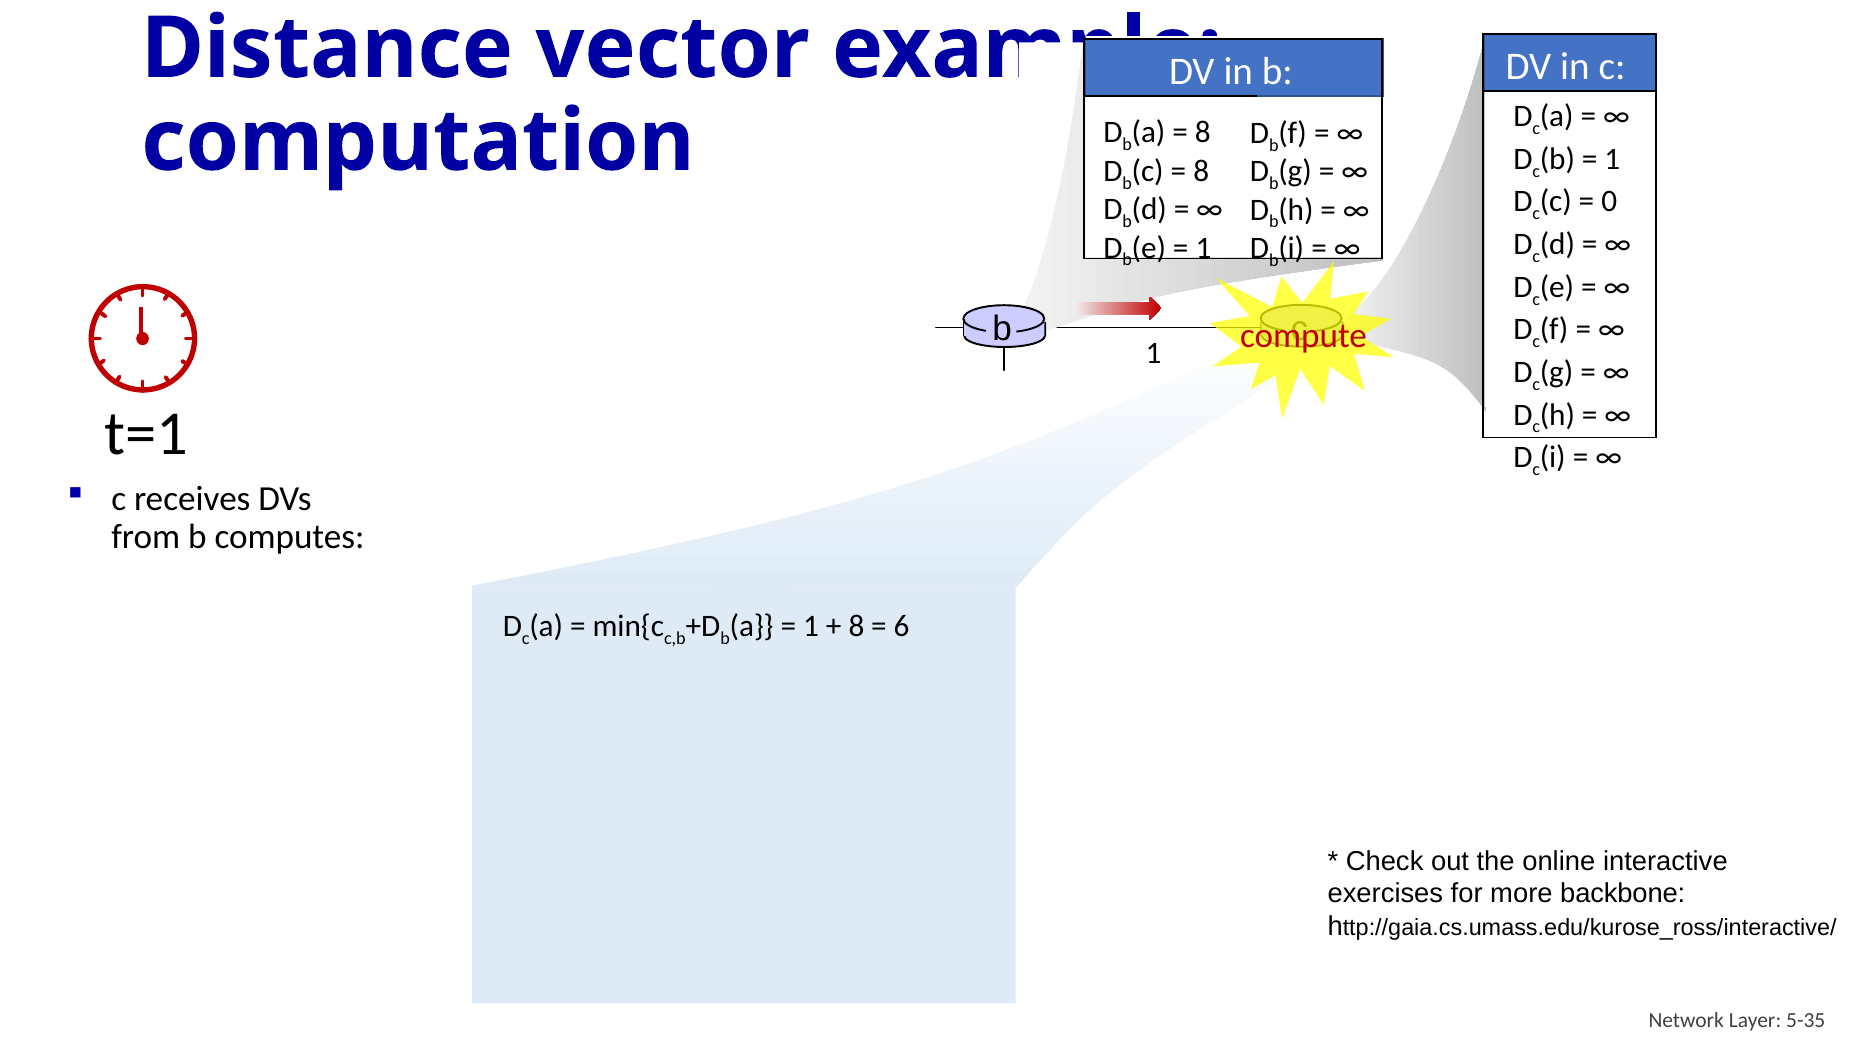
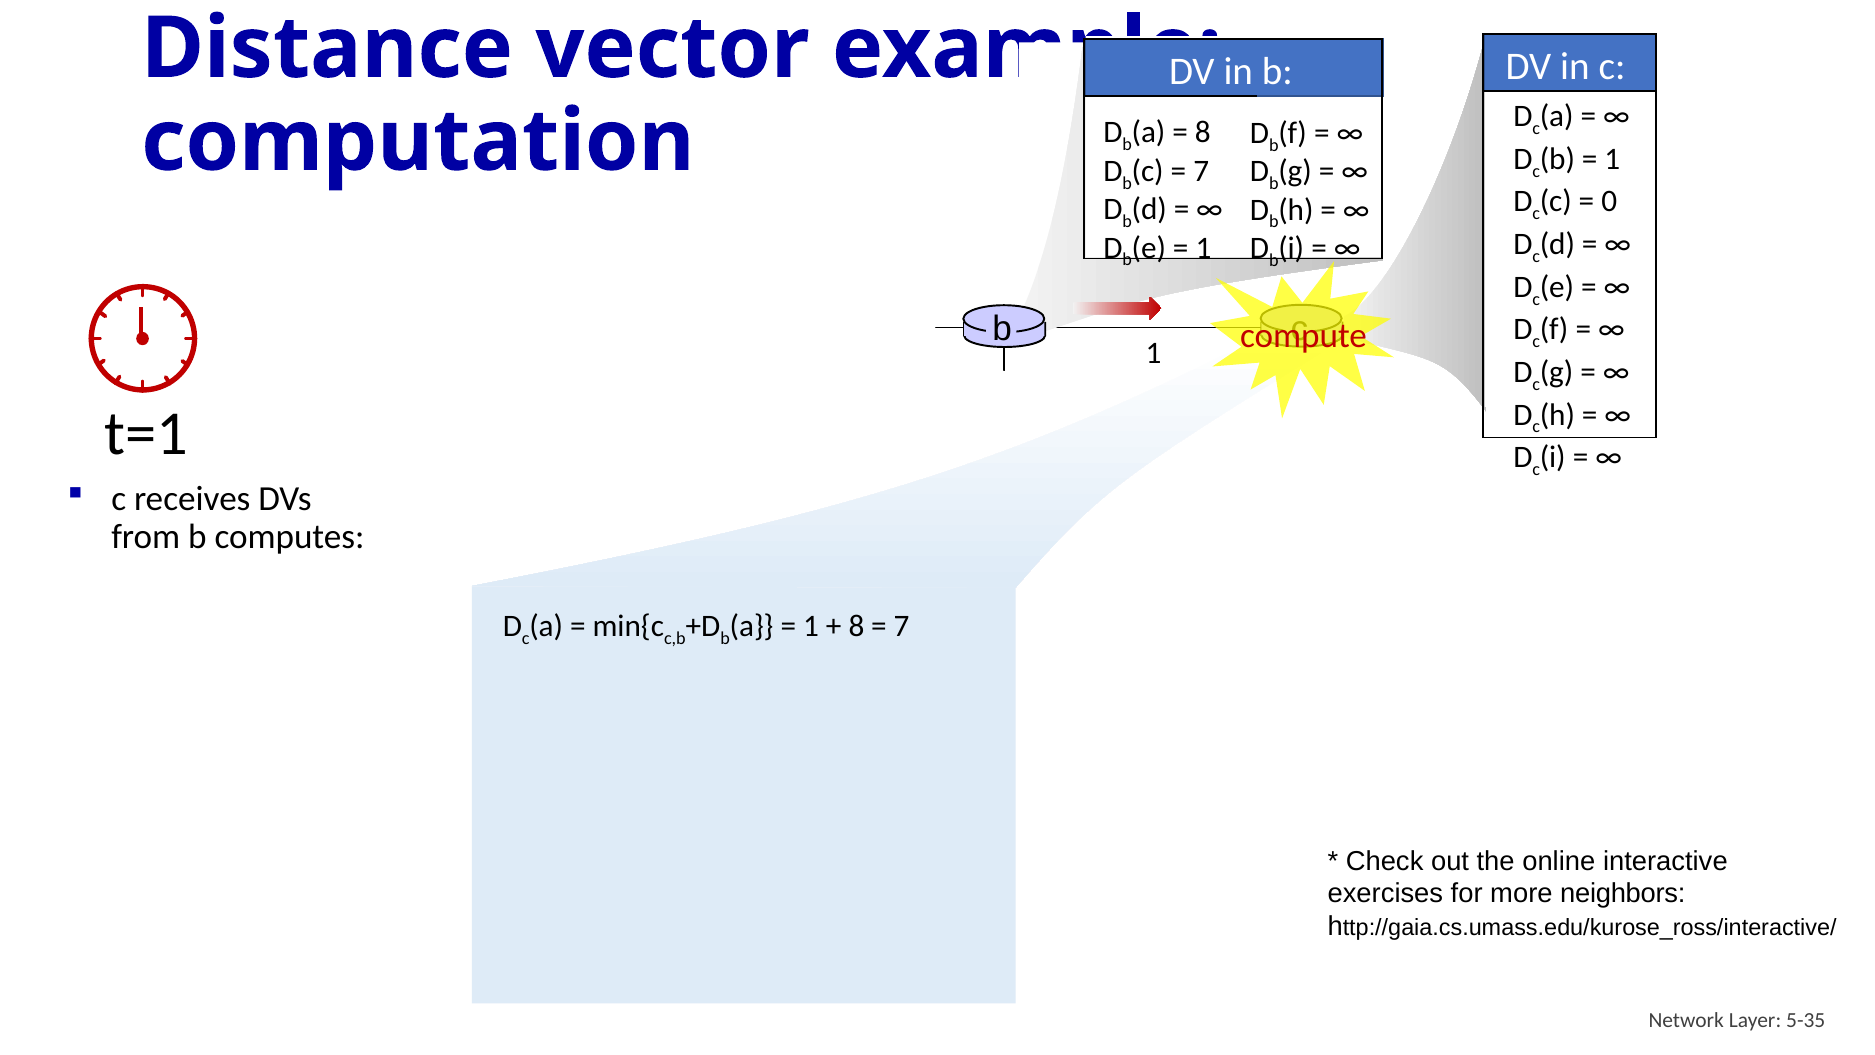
8 at (1201, 171): 8 -> 7
6 at (902, 626): 6 -> 7
backbone: backbone -> neighbors
